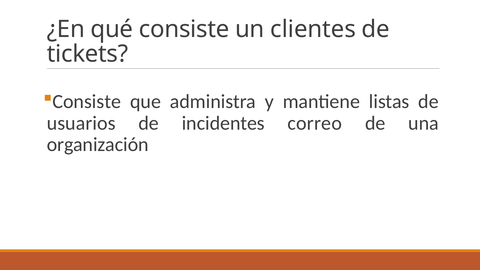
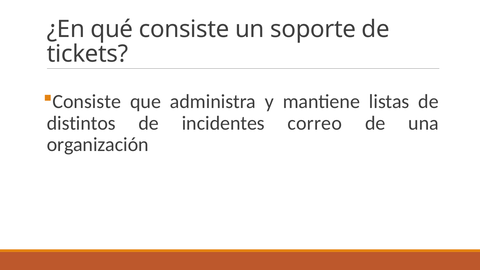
clientes: clientes -> soporte
usuarios: usuarios -> distintos
